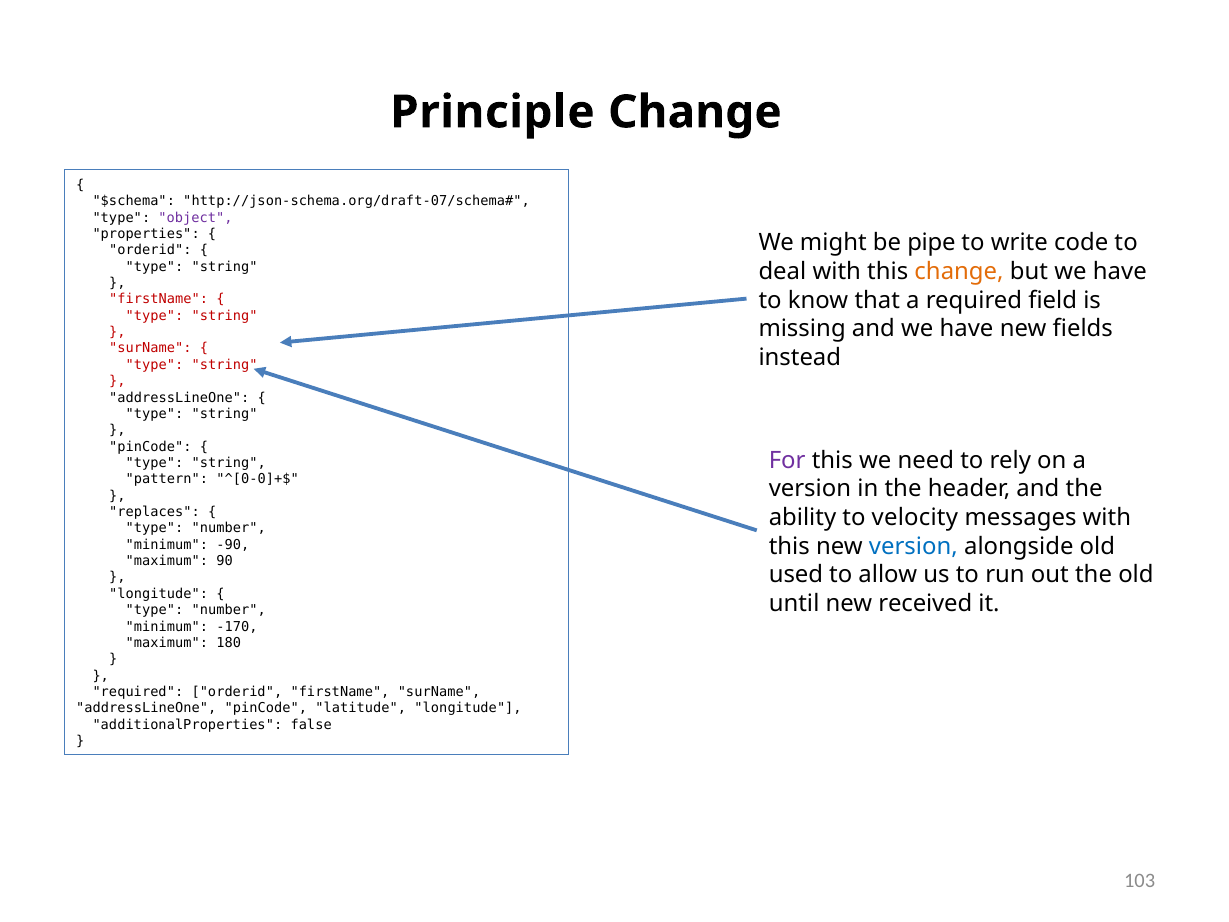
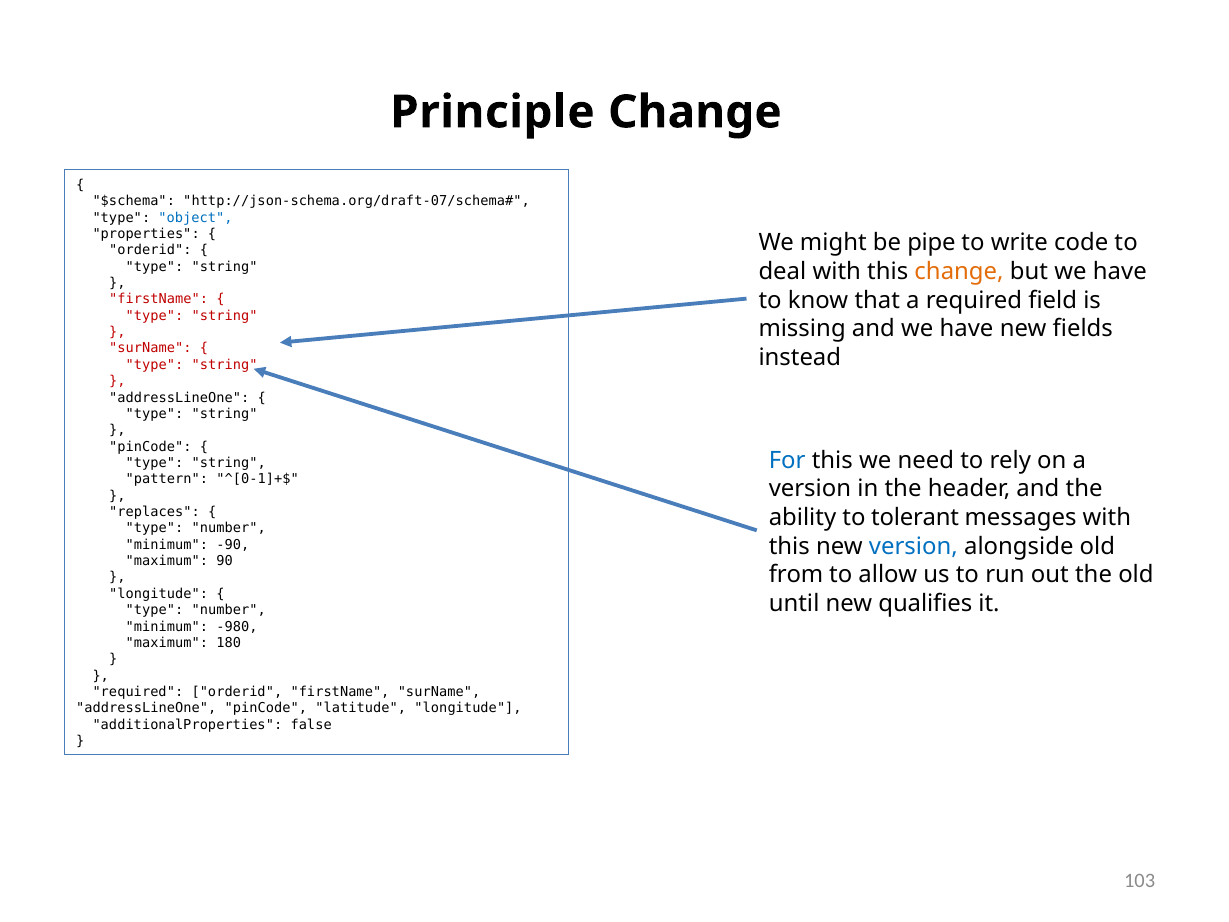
object colour: purple -> blue
For colour: purple -> blue
^[0-0]+$: ^[0-0]+$ -> ^[0-1]+$
velocity: velocity -> tolerant
used: used -> from
received: received -> qualifies
-170: -170 -> -980
